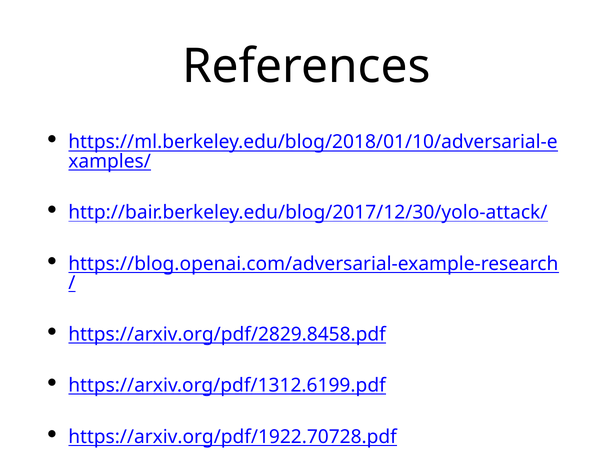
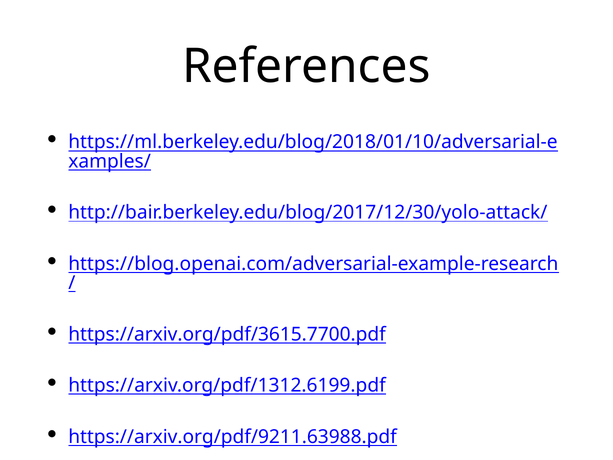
https://arxiv.org/pdf/2829.8458.pdf: https://arxiv.org/pdf/2829.8458.pdf -> https://arxiv.org/pdf/3615.7700.pdf
https://arxiv.org/pdf/1922.70728.pdf: https://arxiv.org/pdf/1922.70728.pdf -> https://arxiv.org/pdf/9211.63988.pdf
